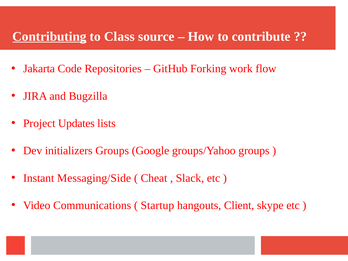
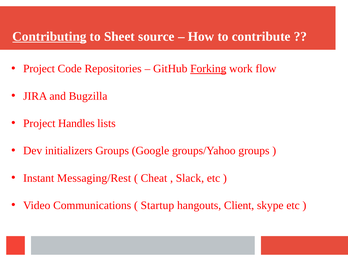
Class: Class -> Sheet
Jakarta at (39, 69): Jakarta -> Project
Forking underline: none -> present
Updates: Updates -> Handles
Messaging/Side: Messaging/Side -> Messaging/Rest
